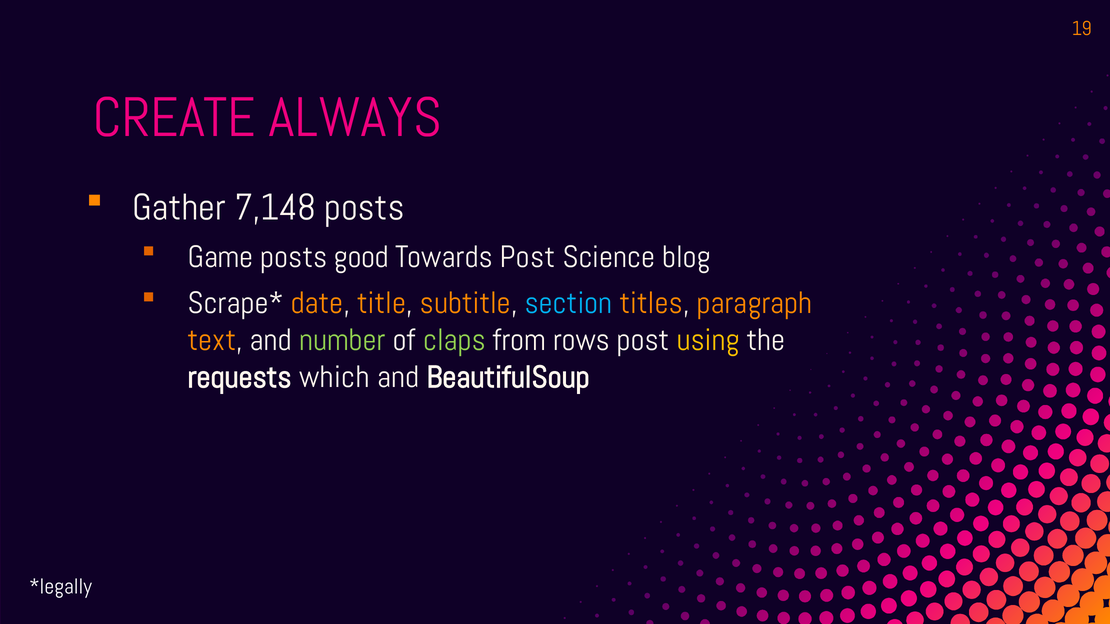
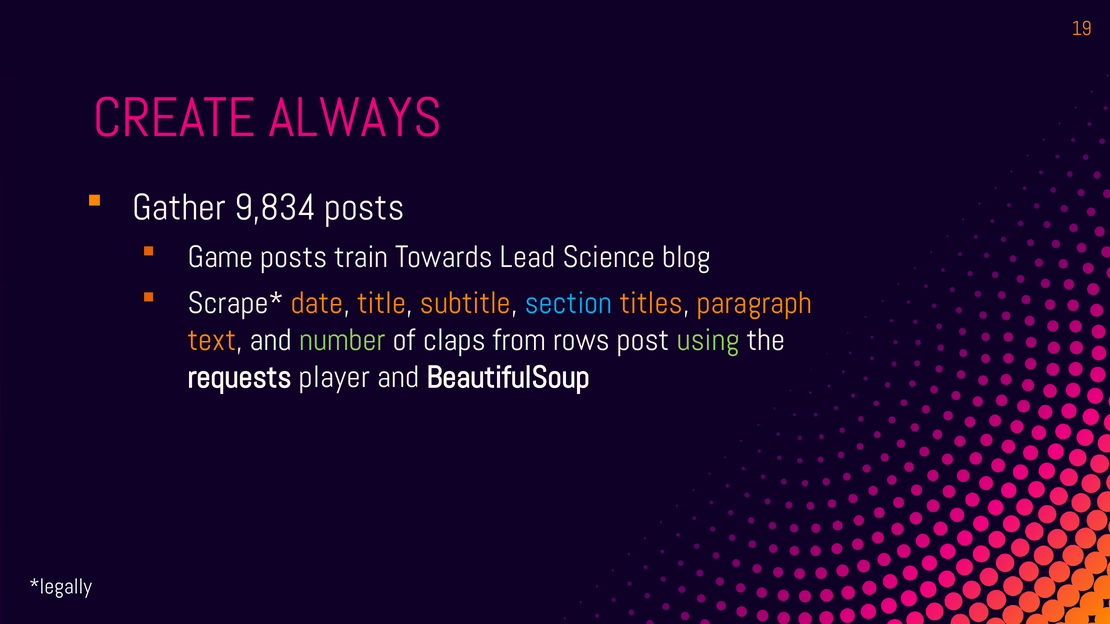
7,148: 7,148 -> 9,834
good: good -> train
Towards Post: Post -> Lead
claps colour: light green -> white
using colour: yellow -> light green
which: which -> player
